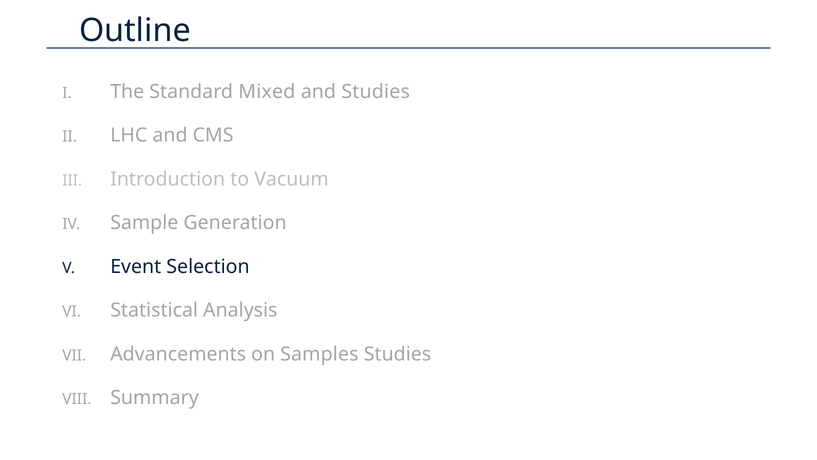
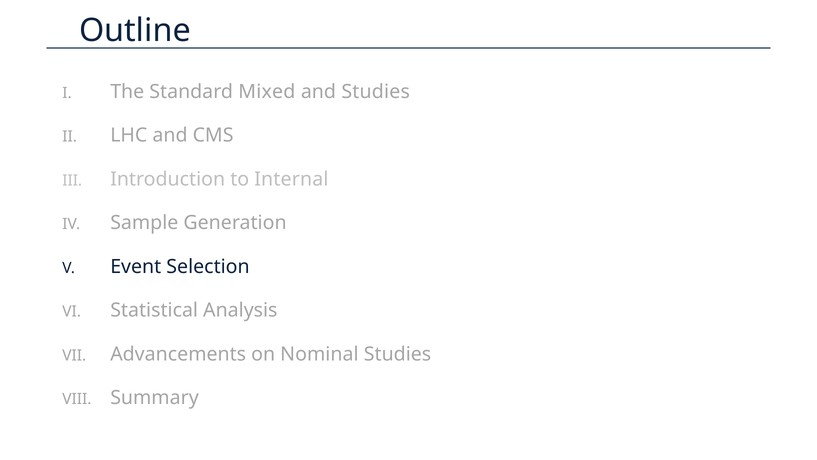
Vacuum: Vacuum -> Internal
Samples: Samples -> Nominal
